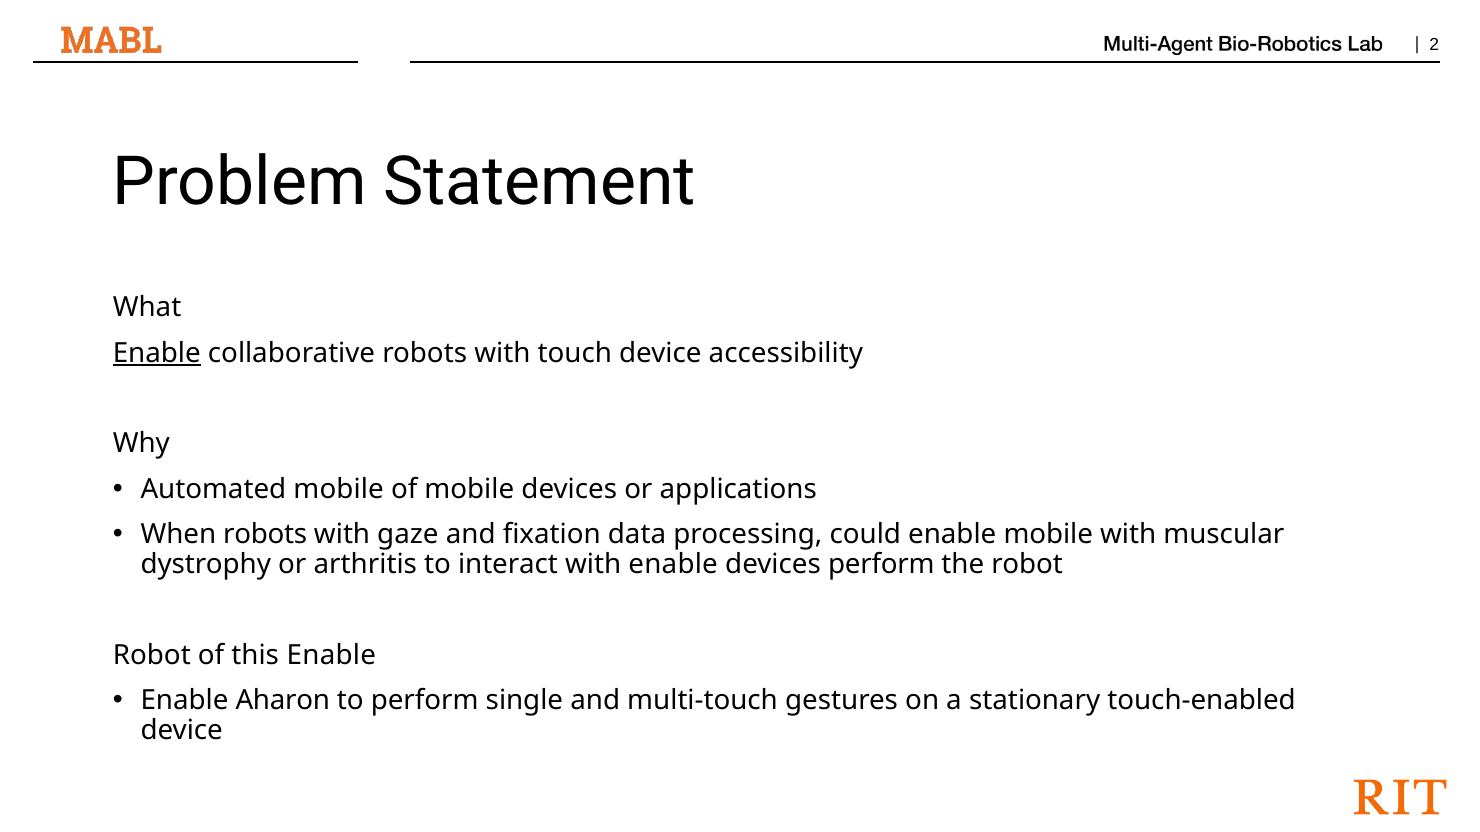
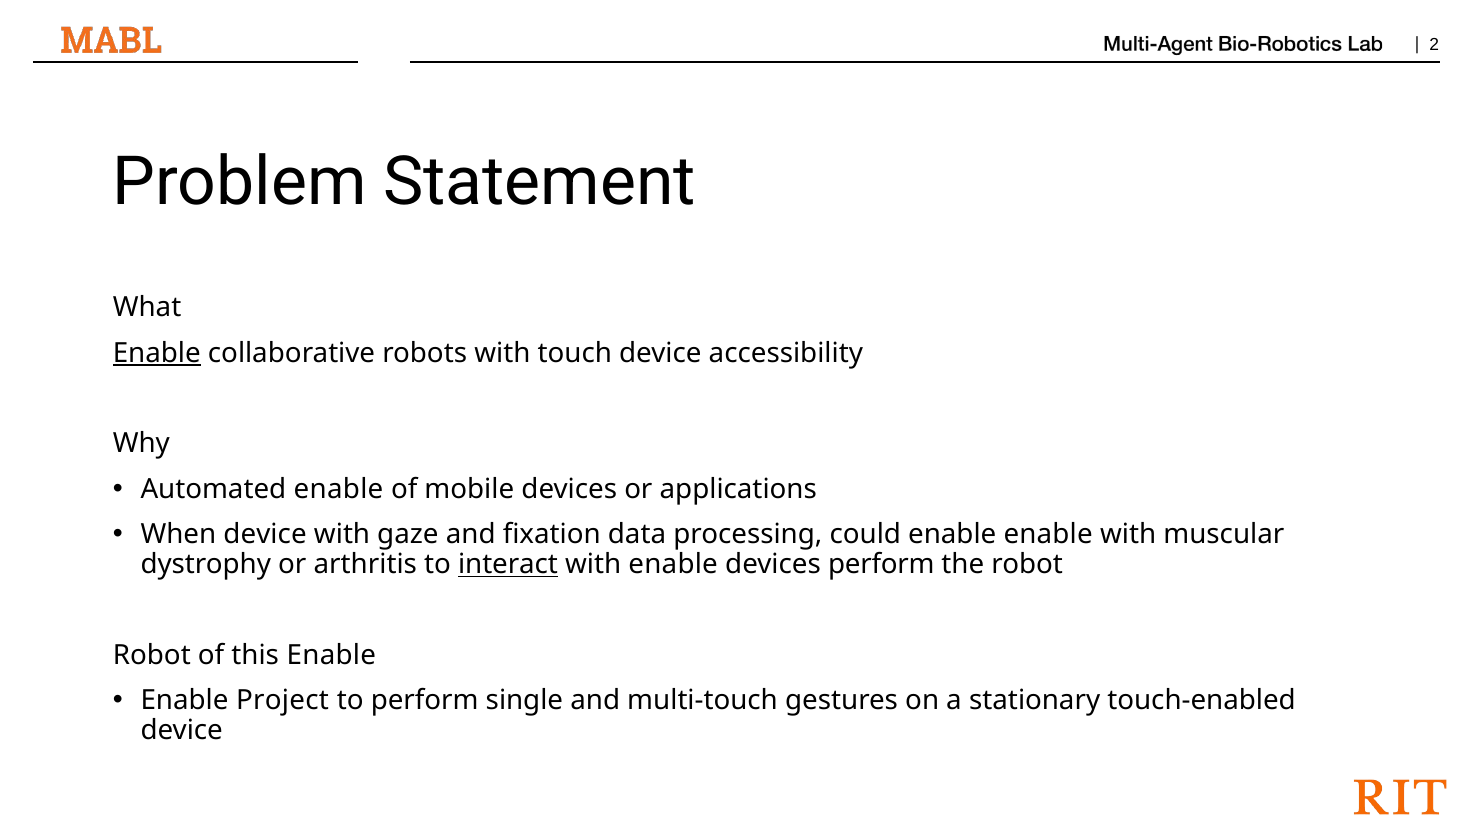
Automated mobile: mobile -> enable
When robots: robots -> device
enable mobile: mobile -> enable
interact underline: none -> present
Aharon: Aharon -> Project
